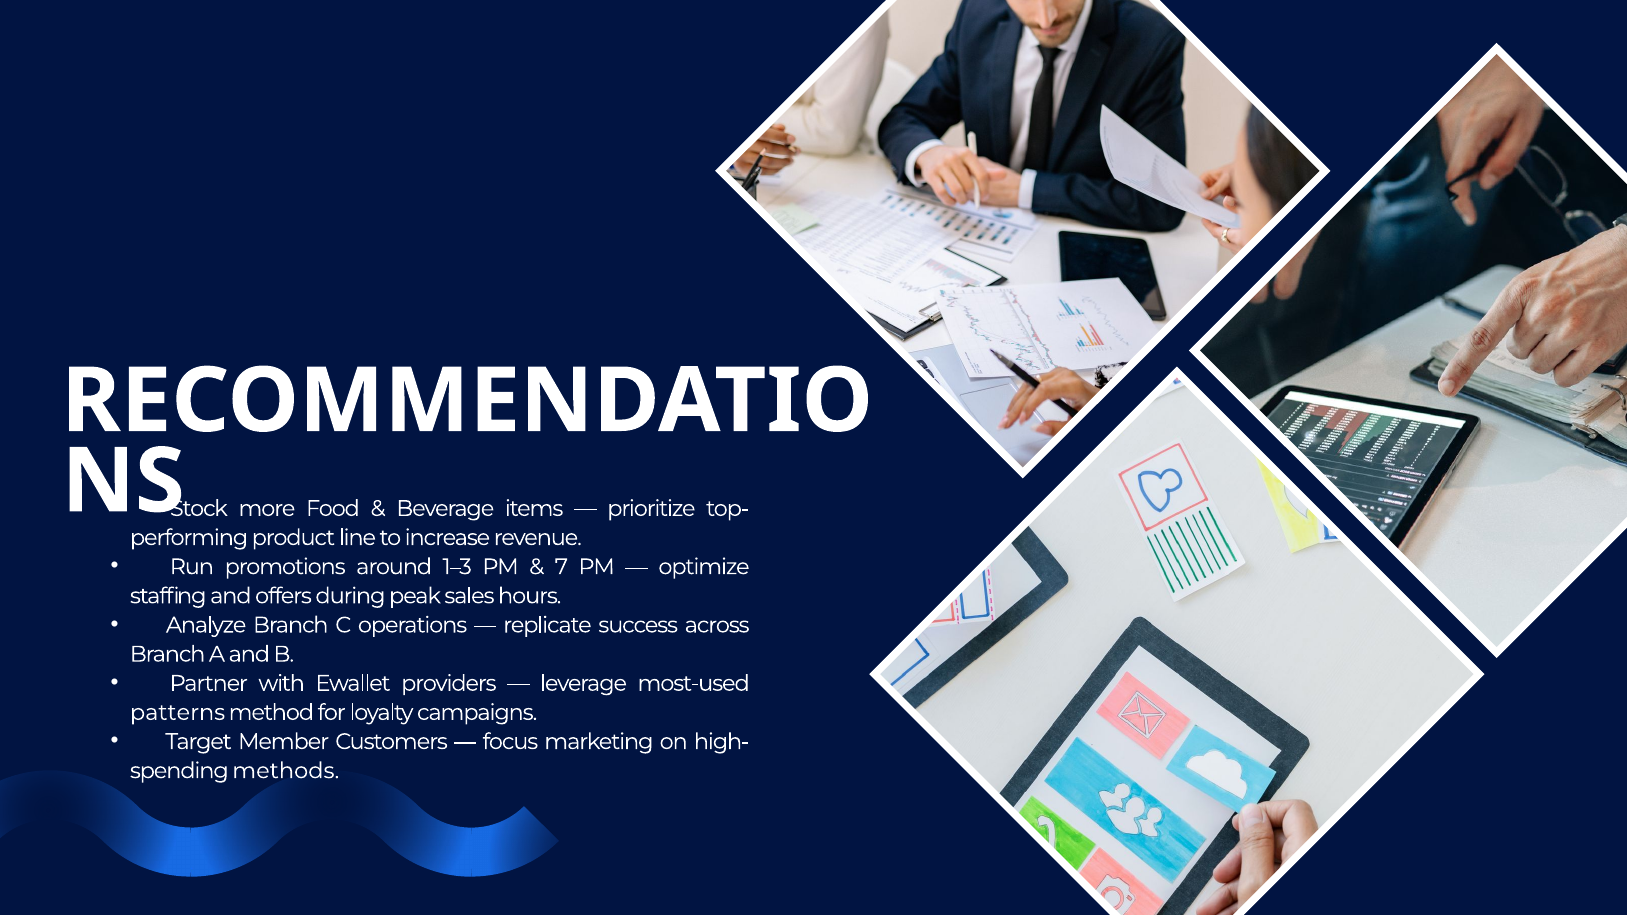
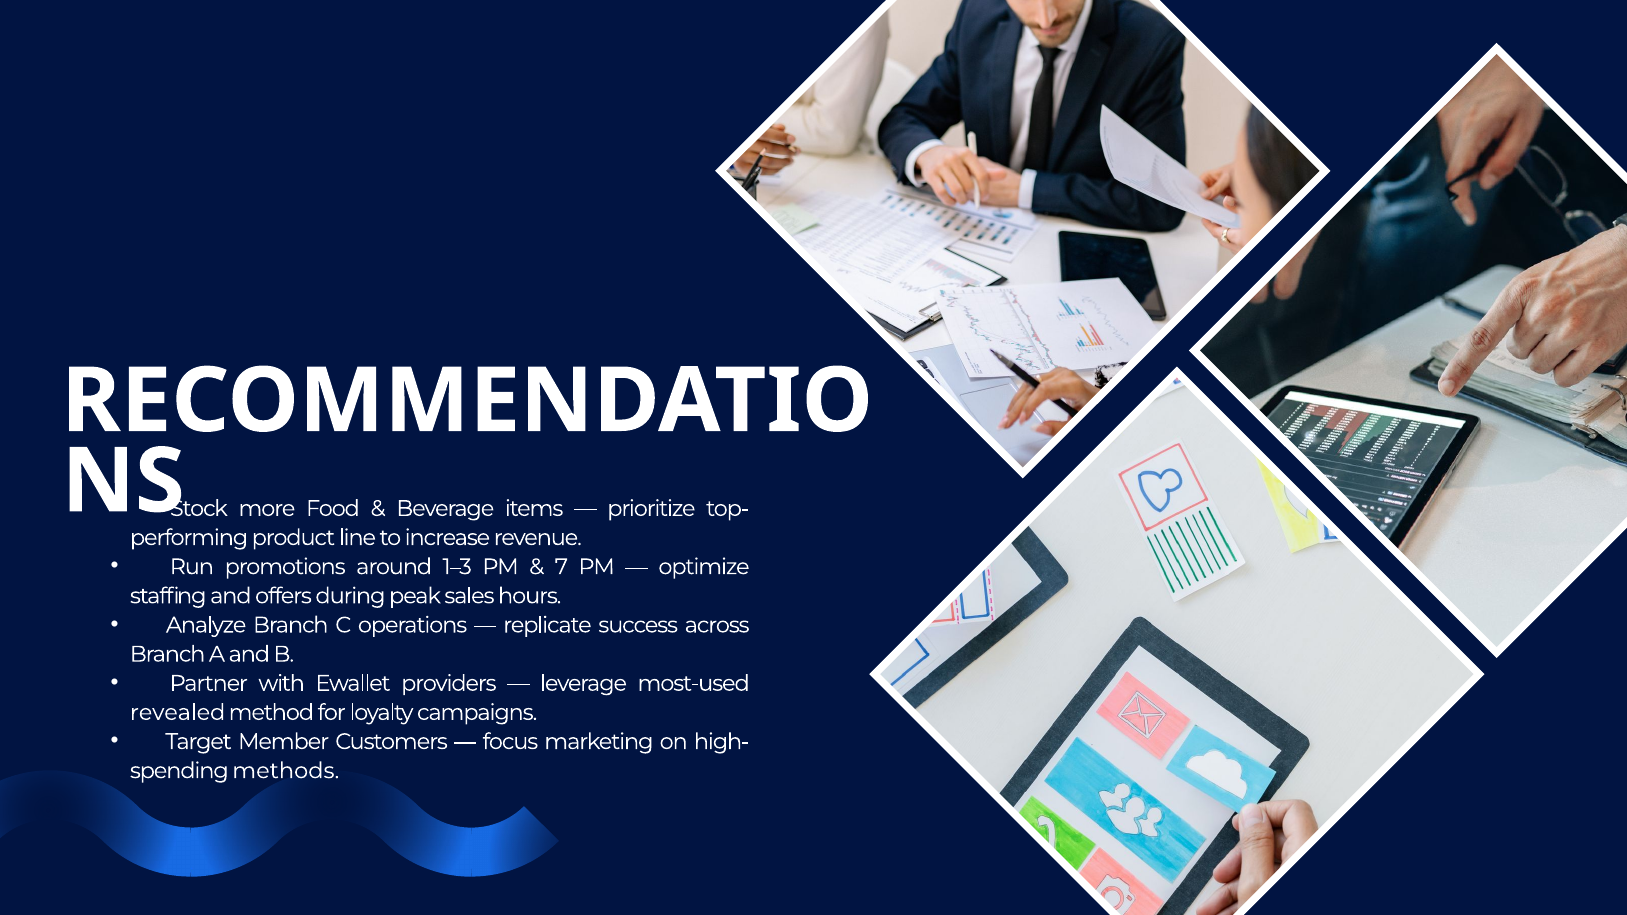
patterns: patterns -> revealed
